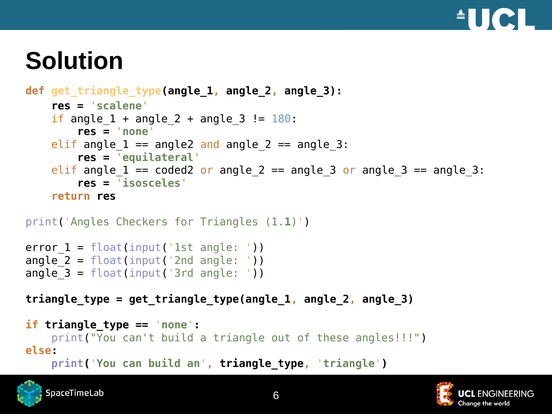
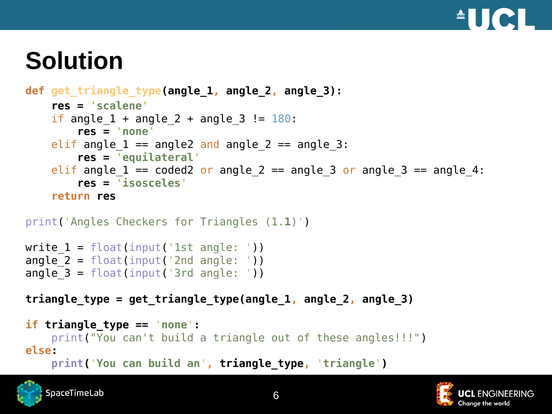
angle_3 at (459, 170): angle_3 -> angle_4
error_1: error_1 -> write_1
